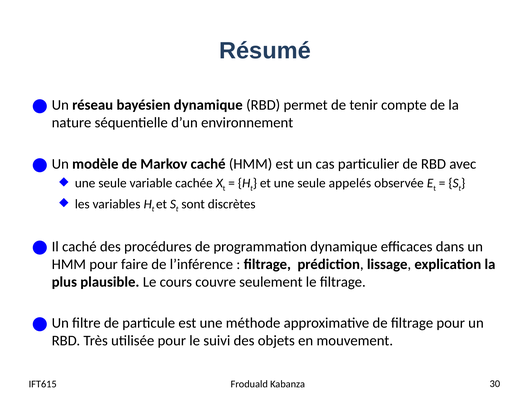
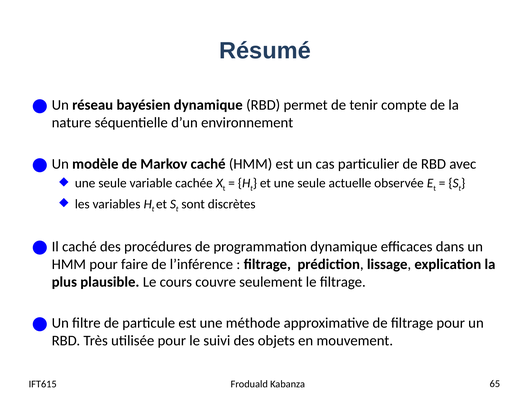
appelés: appelés -> actuelle
30: 30 -> 65
